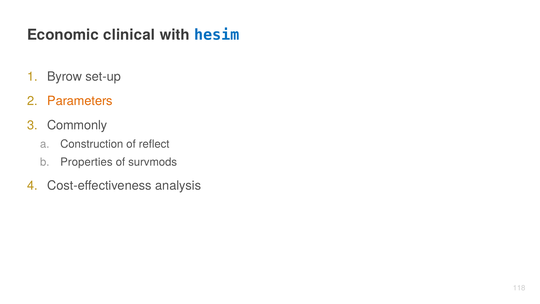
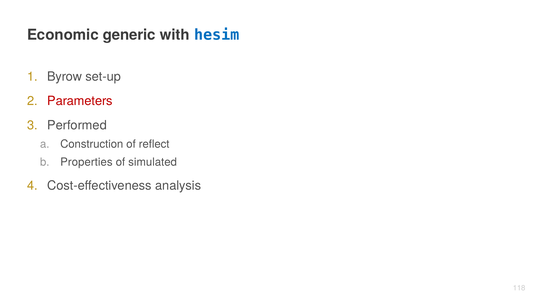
clinical: clinical -> generic
Parameters colour: orange -> red
Commonly: Commonly -> Performed
survmods: survmods -> simulated
